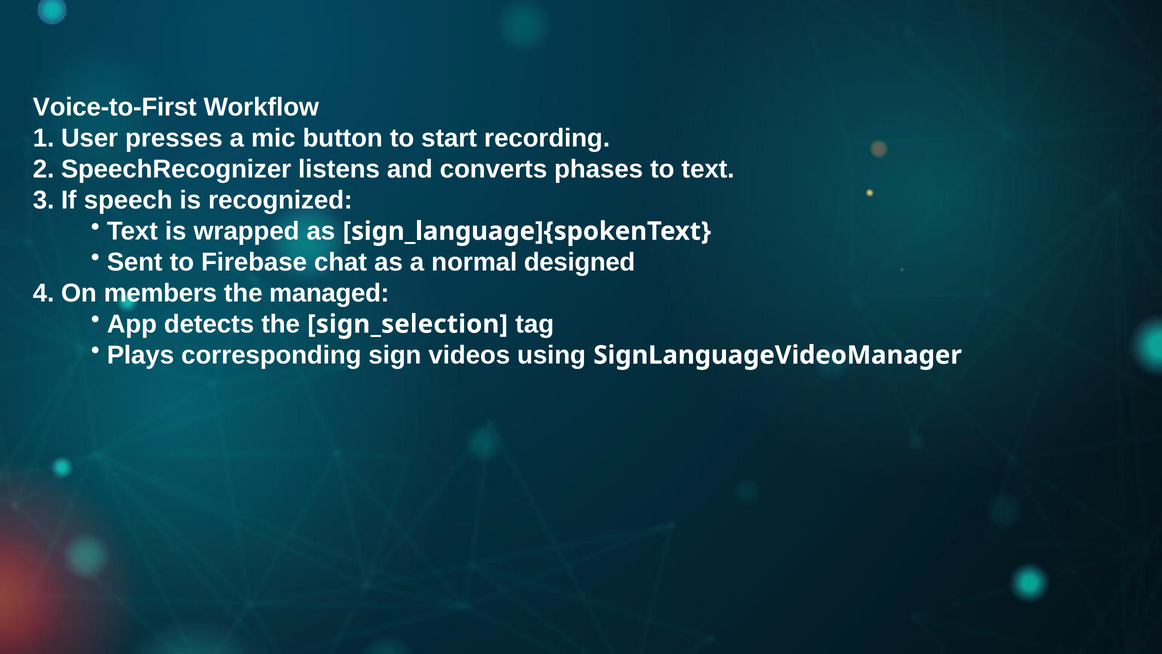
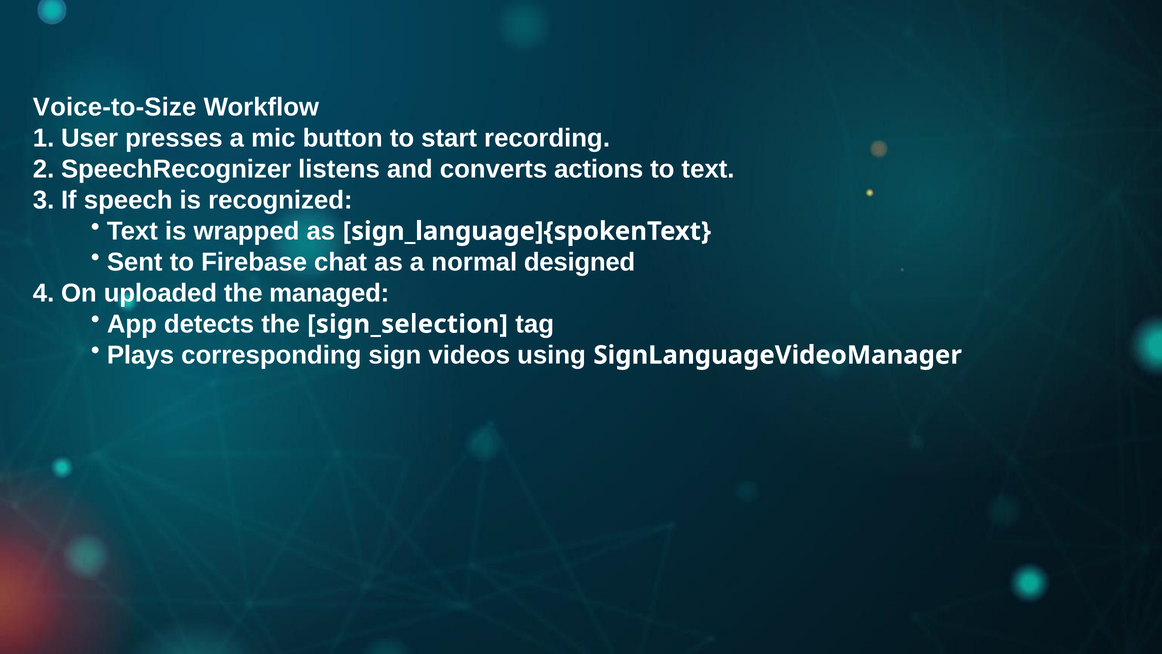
Voice-to-First: Voice-to-First -> Voice-to-Size
phases: phases -> actions
members: members -> uploaded
